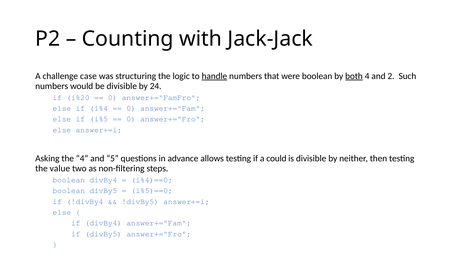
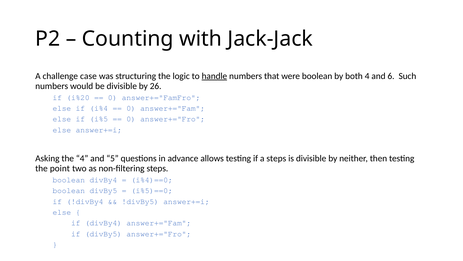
both underline: present -> none
2: 2 -> 6
24: 24 -> 26
a could: could -> steps
value: value -> point
